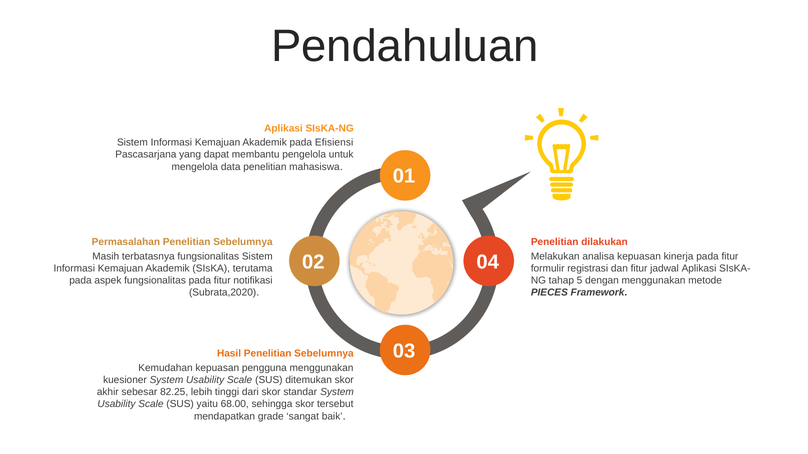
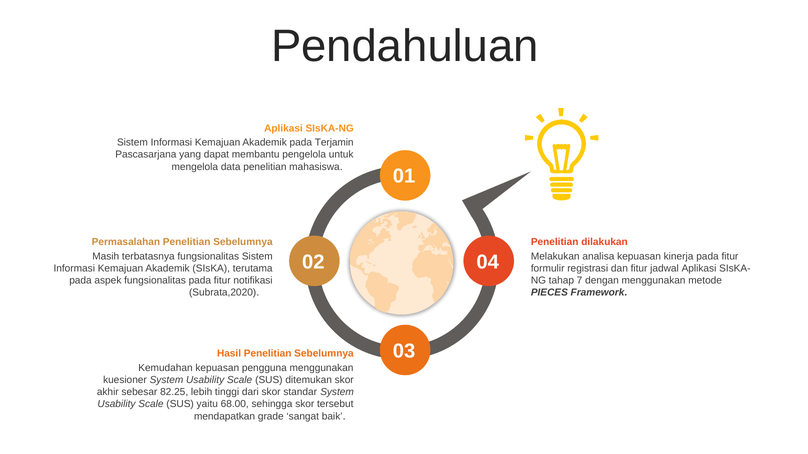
Efisiensi: Efisiensi -> Terjamin
5: 5 -> 7
